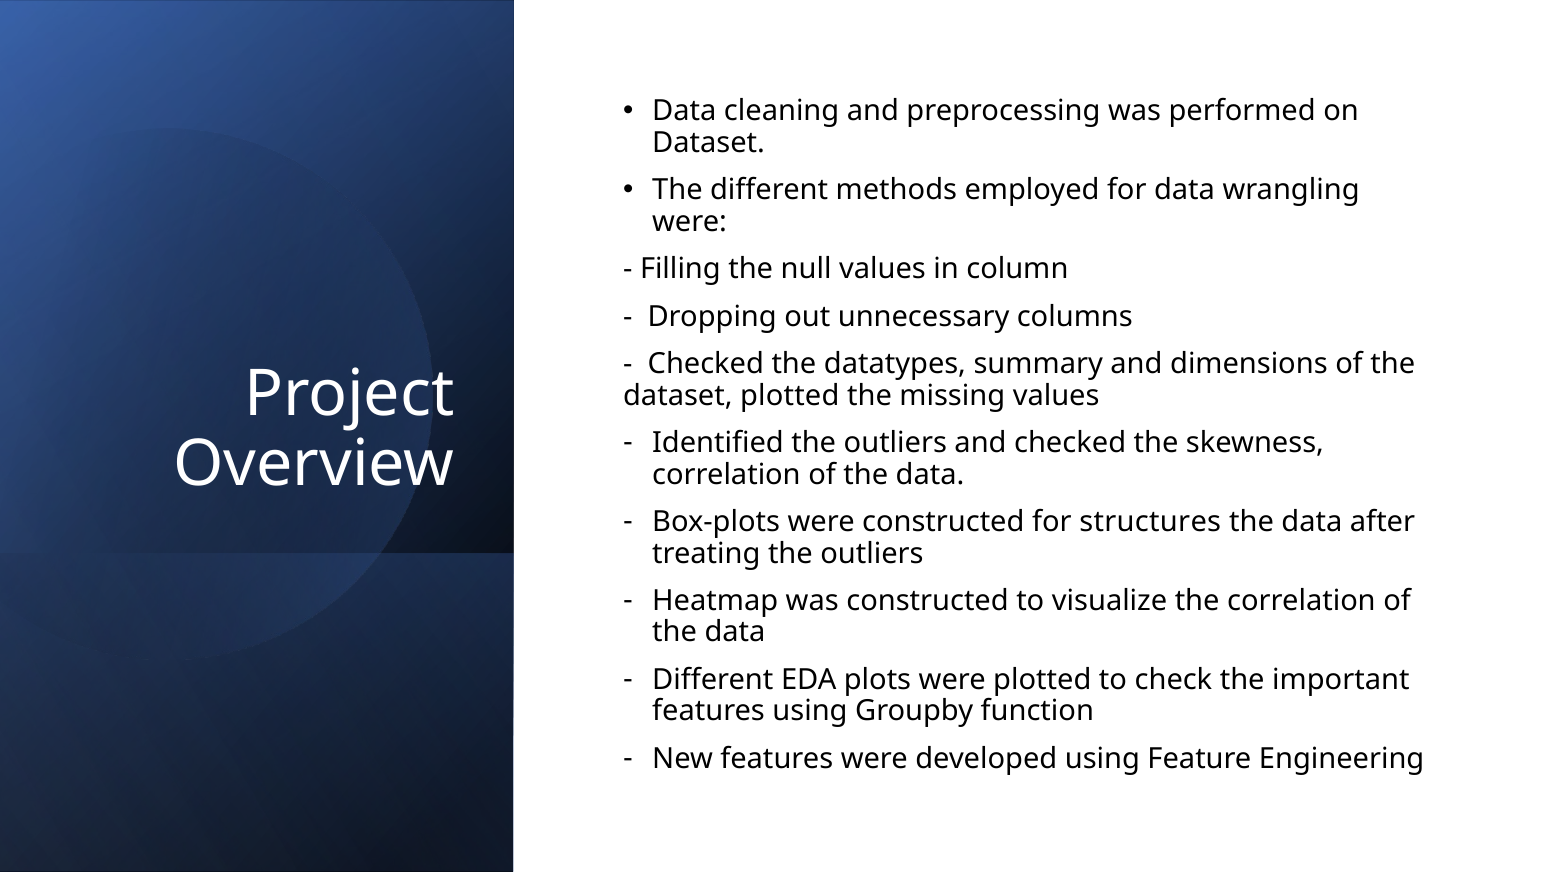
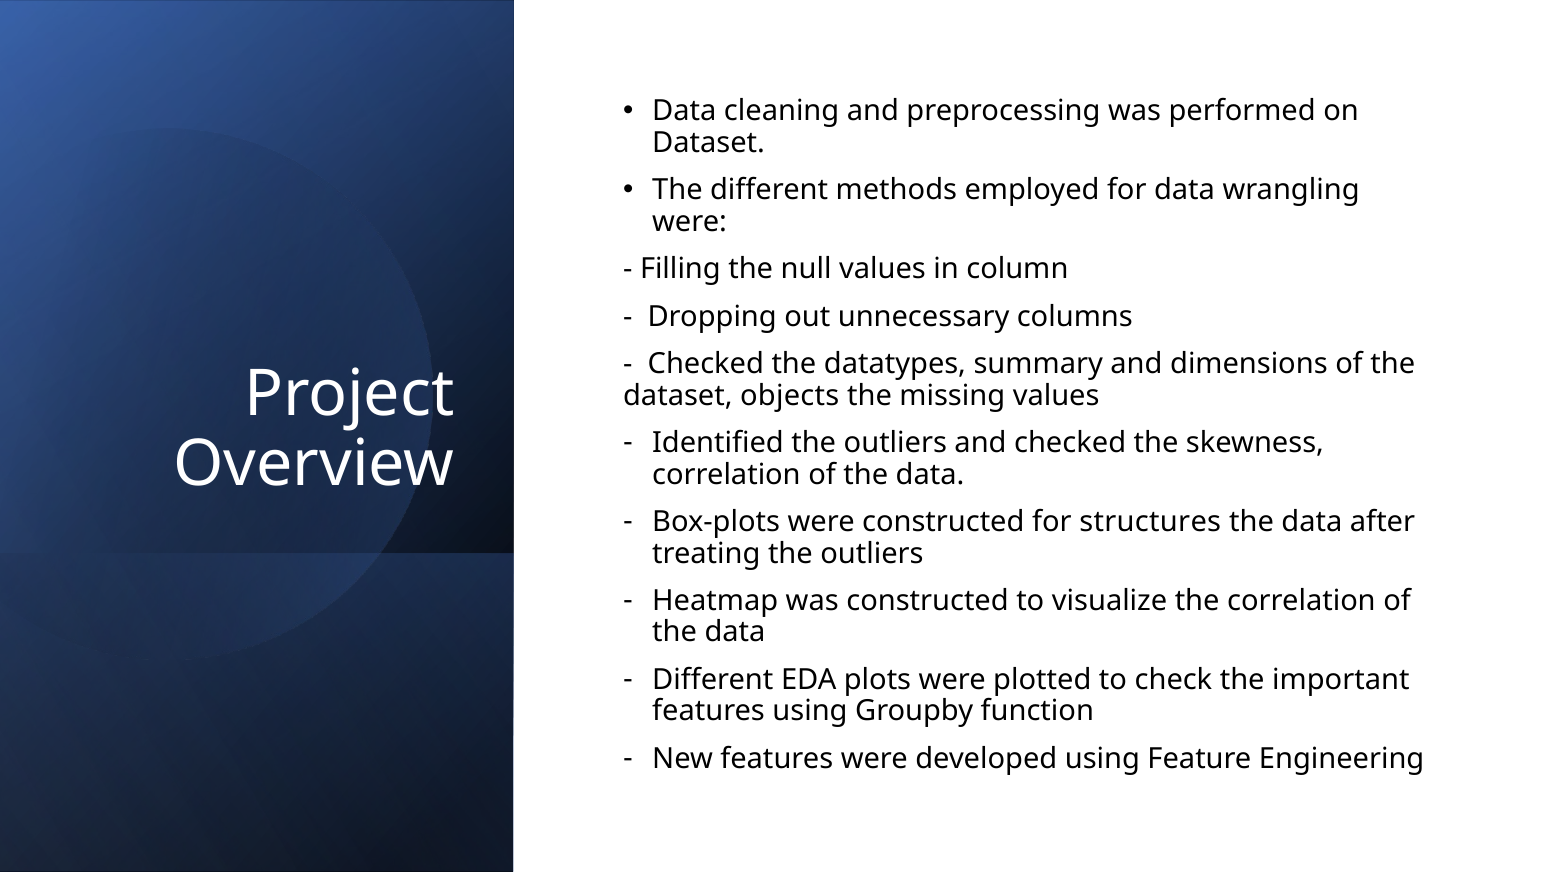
dataset plotted: plotted -> objects
